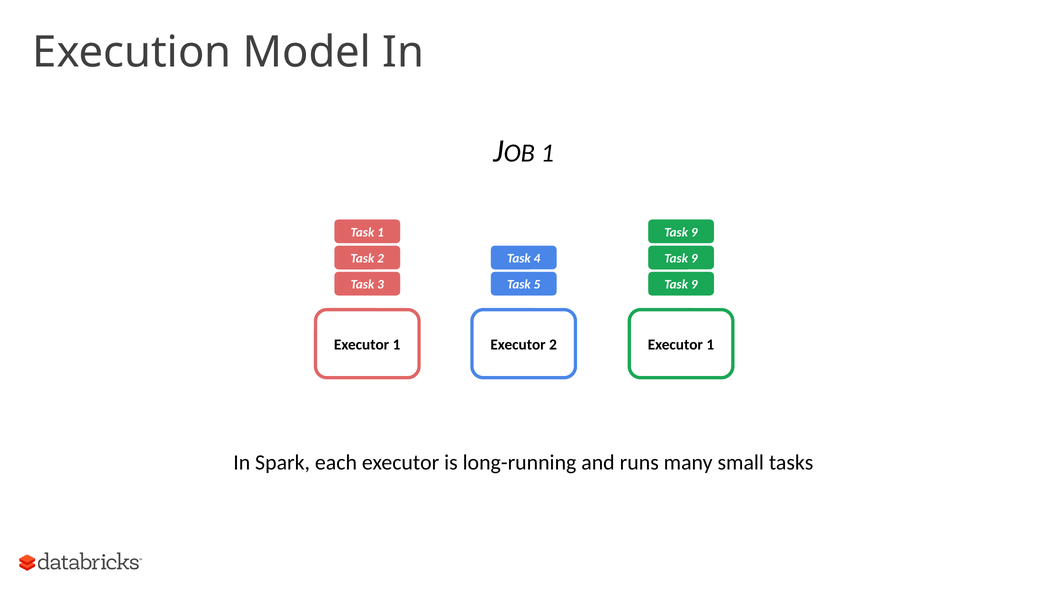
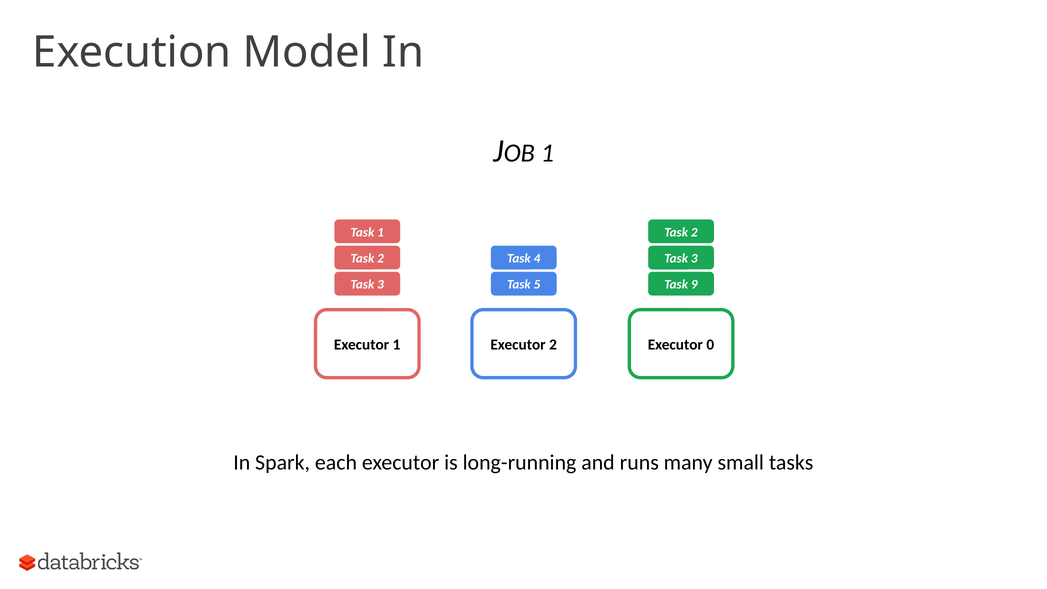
9 at (694, 232): 9 -> 2
9 at (694, 258): 9 -> 3
2 Executor 1: 1 -> 0
